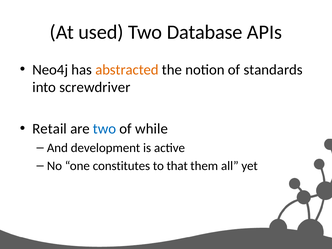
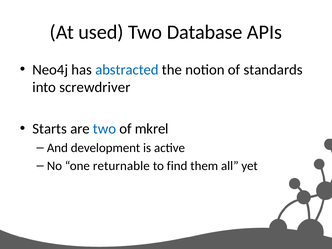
abstracted colour: orange -> blue
Retail: Retail -> Starts
while: while -> mkrel
constitutes: constitutes -> returnable
that: that -> find
